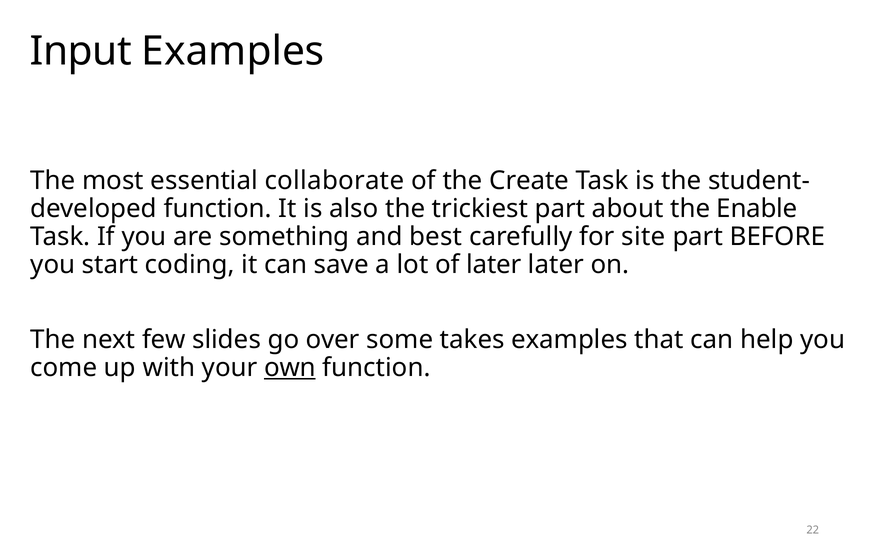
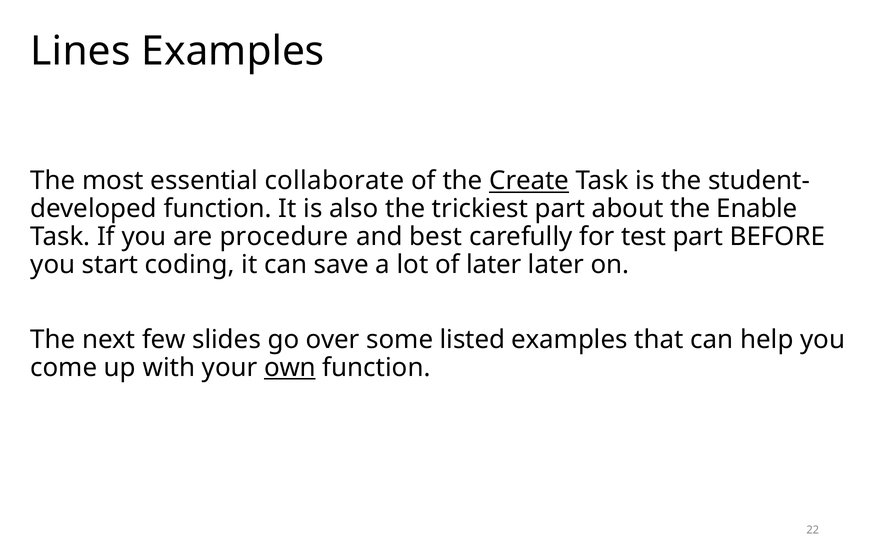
Input: Input -> Lines
Create underline: none -> present
something: something -> procedure
site: site -> test
takes: takes -> listed
